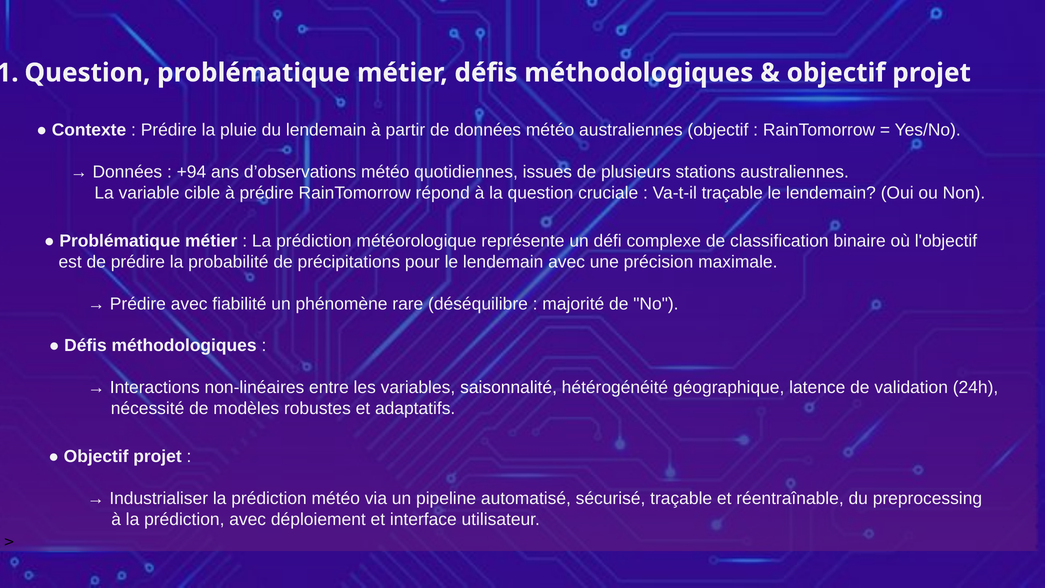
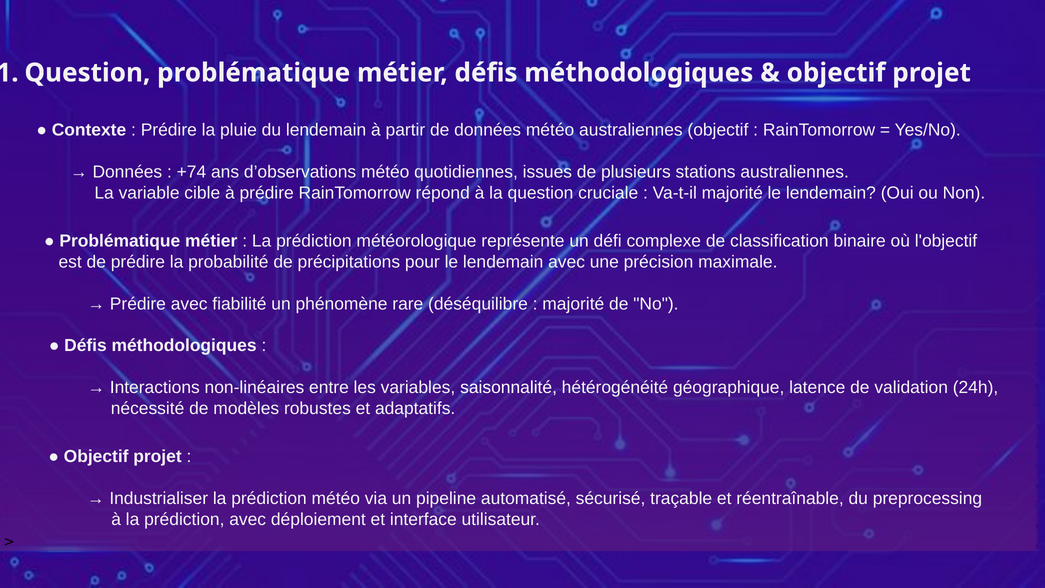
+94: +94 -> +74
Va-t-il traçable: traçable -> majorité
